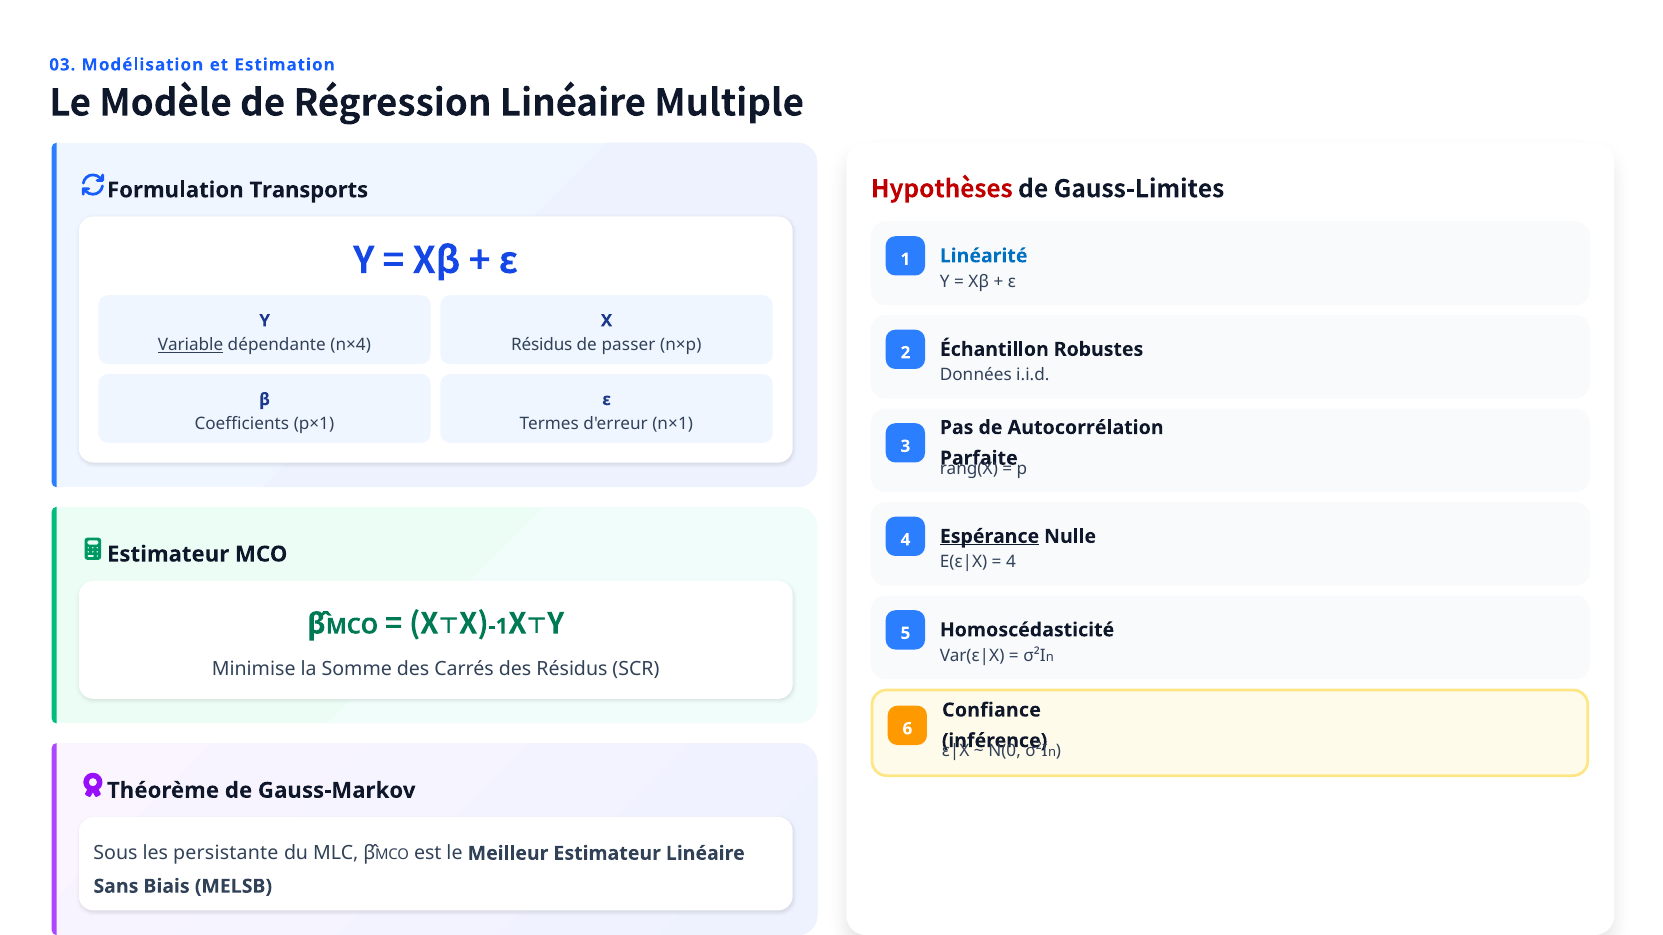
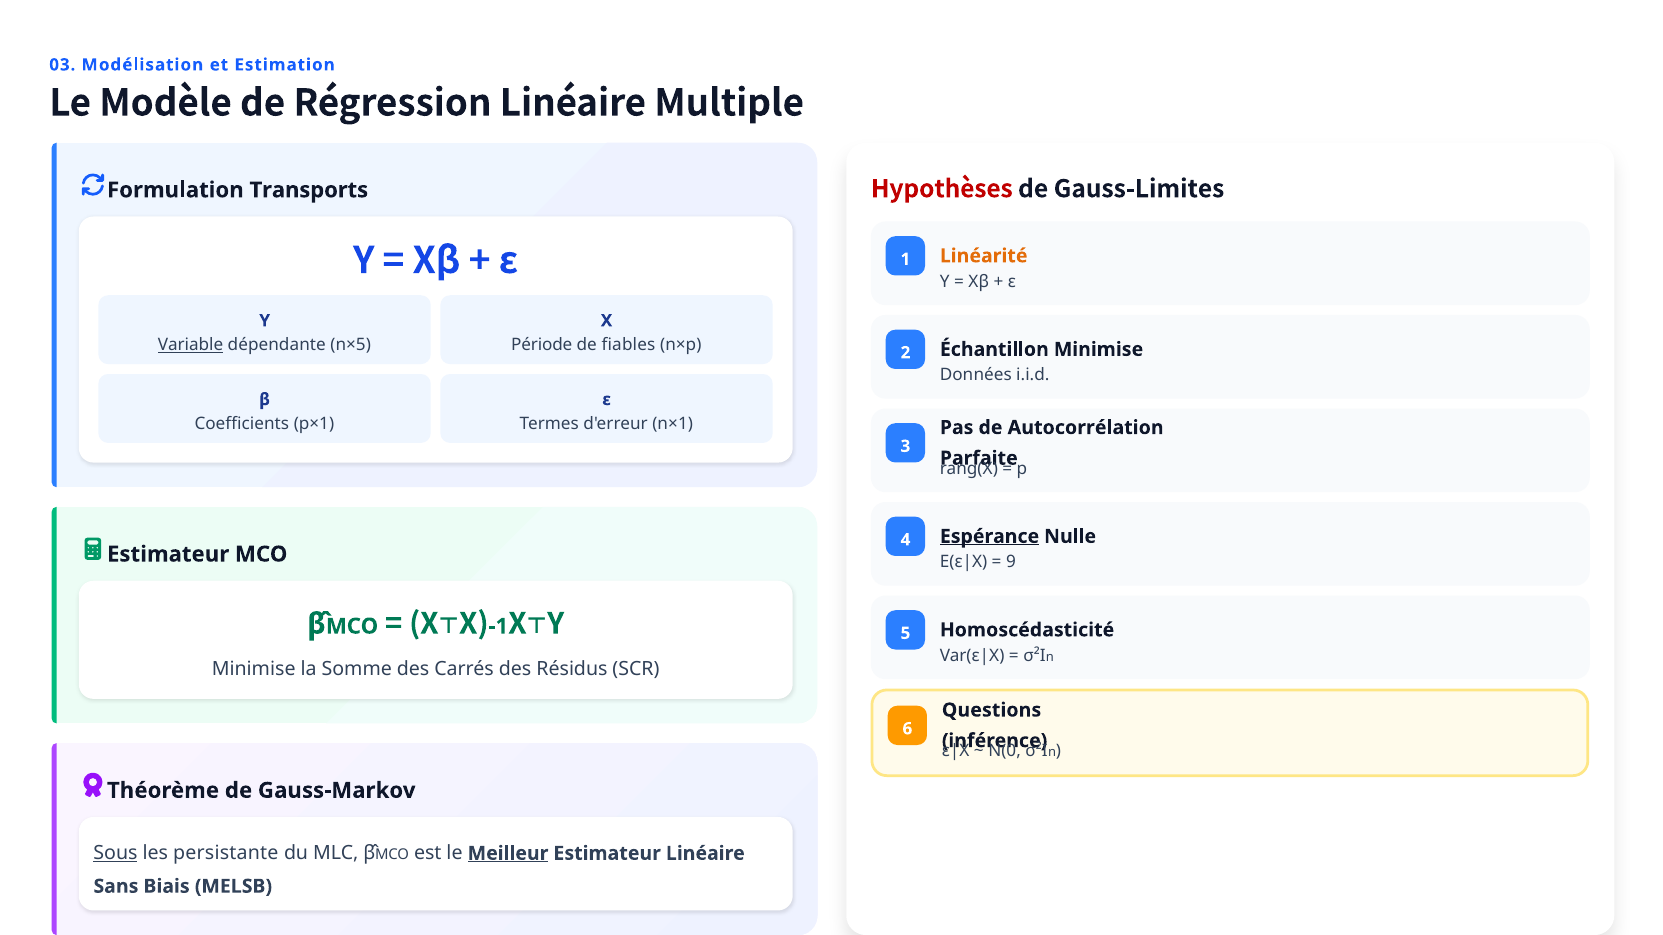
Linéarité colour: blue -> orange
n×4: n×4 -> n×5
Résidus at (542, 345): Résidus -> Période
passer: passer -> fiables
Échantillon Robustes: Robustes -> Minimise
4 at (1011, 562): 4 -> 9
Confiance: Confiance -> Questions
Sous underline: none -> present
Meilleur underline: none -> present
